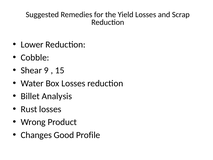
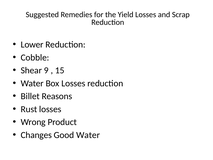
Analysis: Analysis -> Reasons
Good Profile: Profile -> Water
